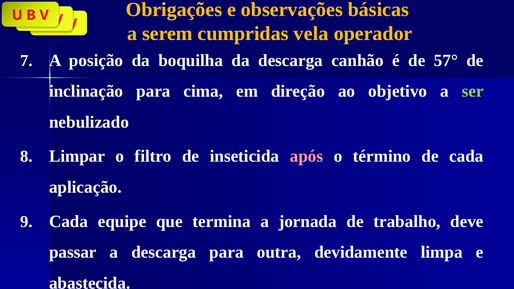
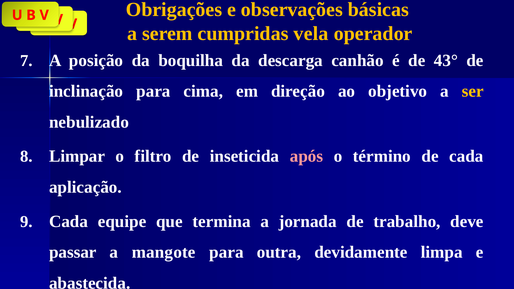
57°: 57° -> 43°
ser colour: light green -> yellow
a descarga: descarga -> mangote
